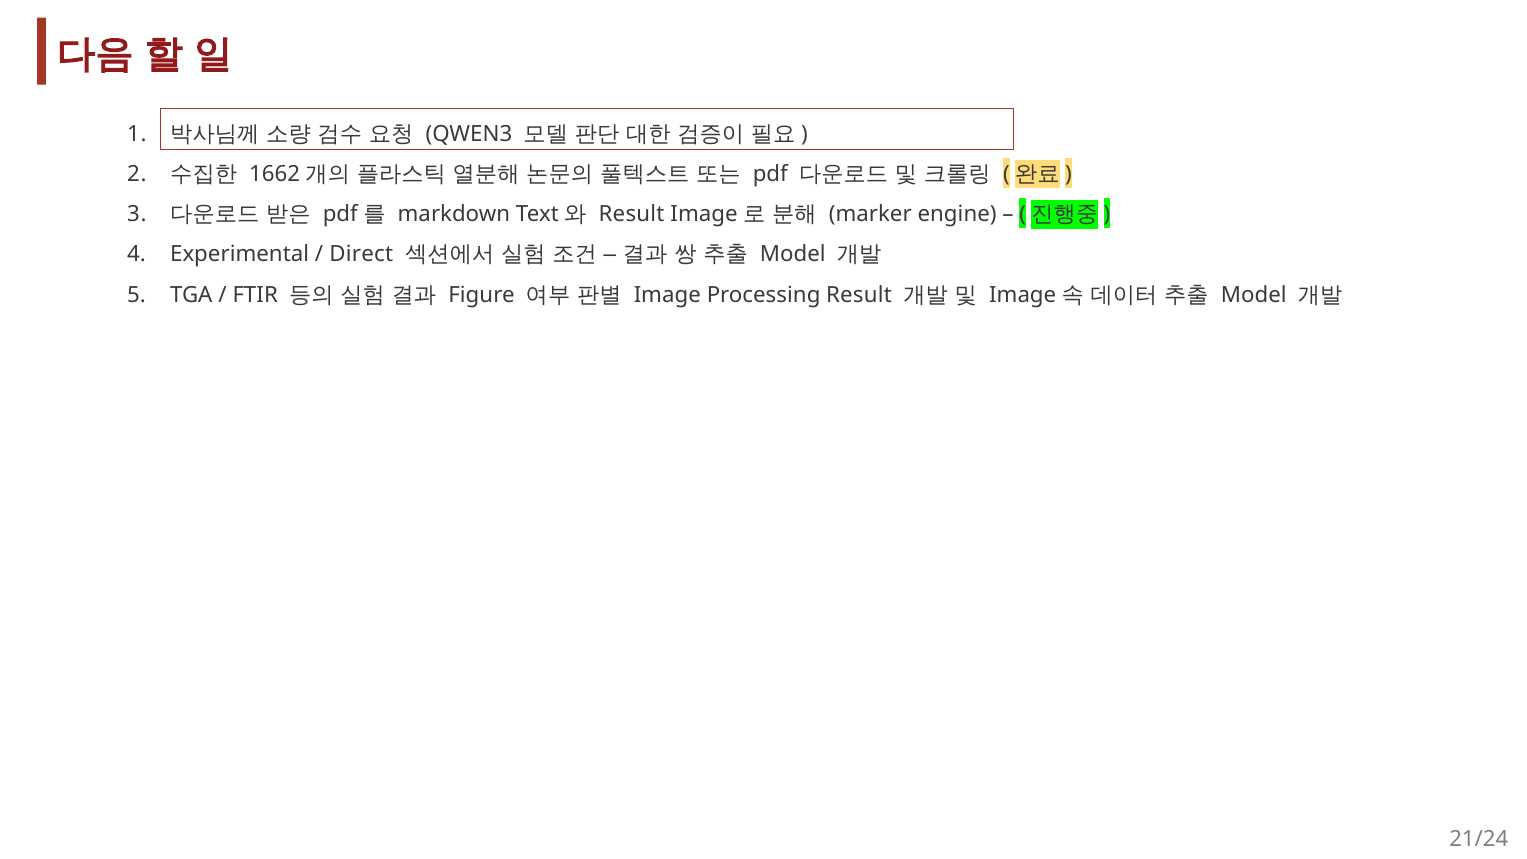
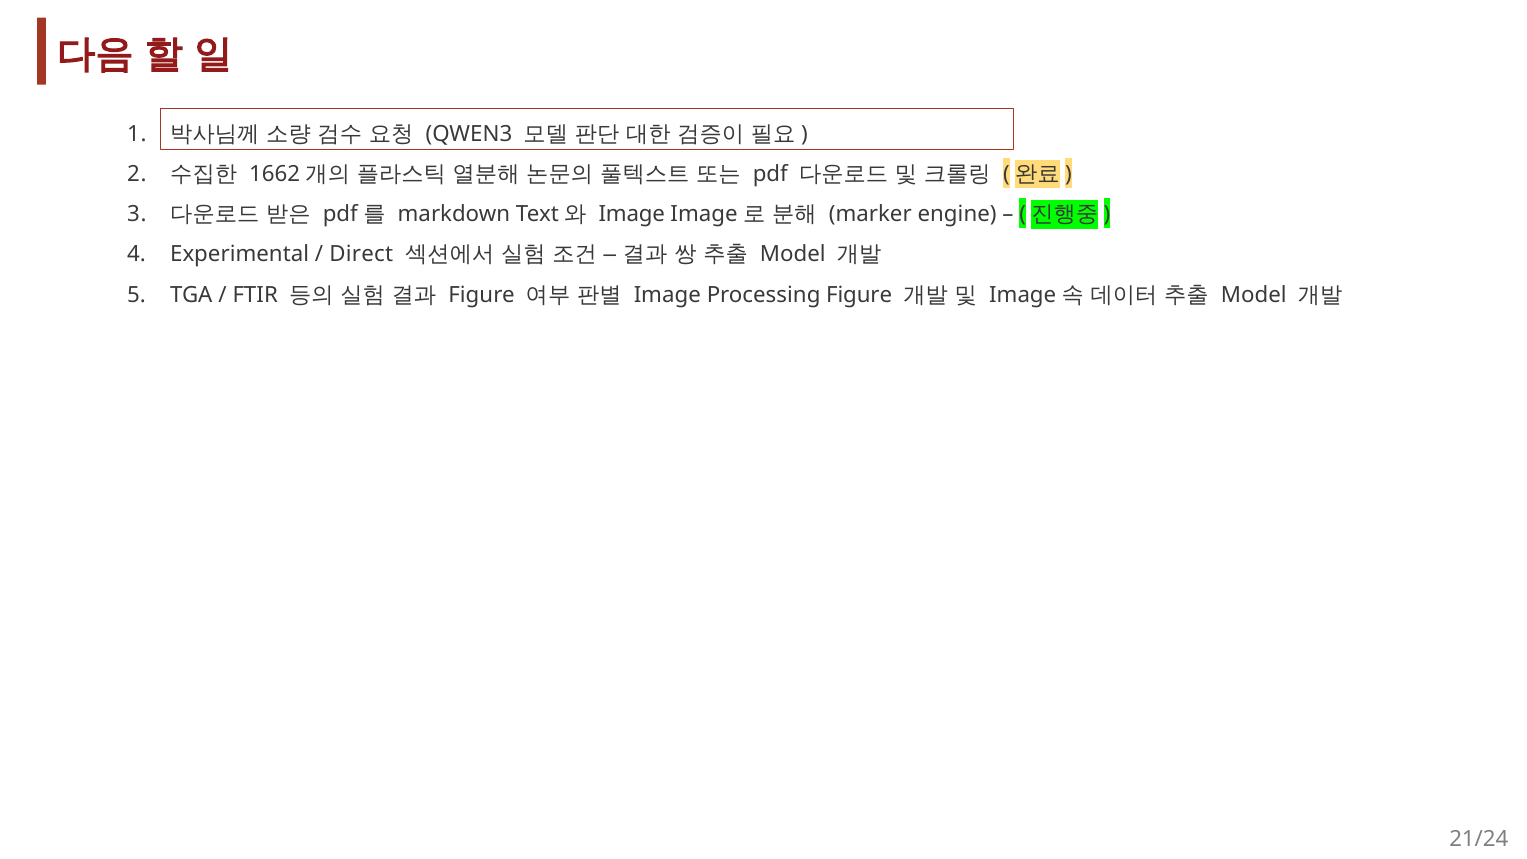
Result at (632, 214): Result -> Image
Processing Result: Result -> Figure
